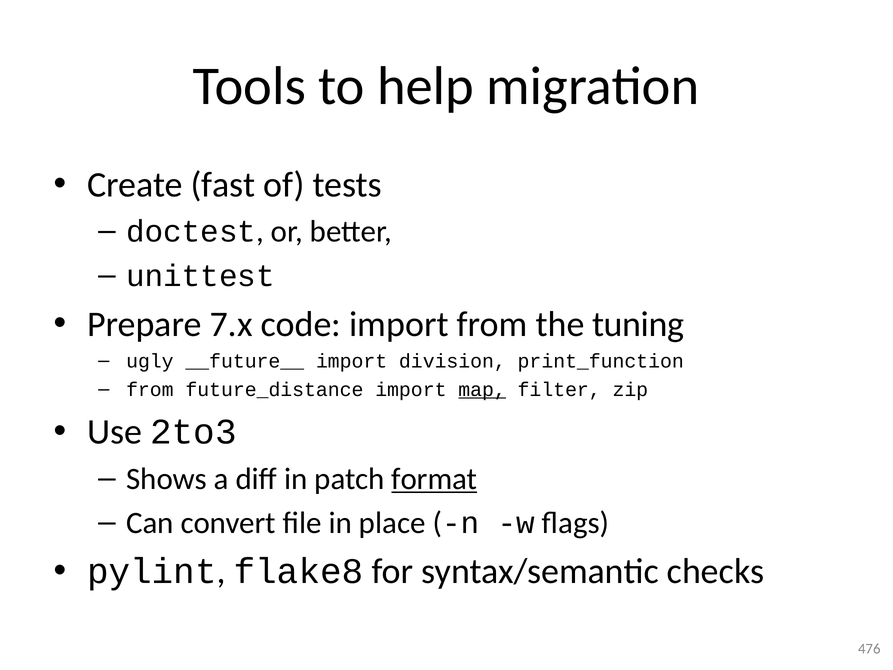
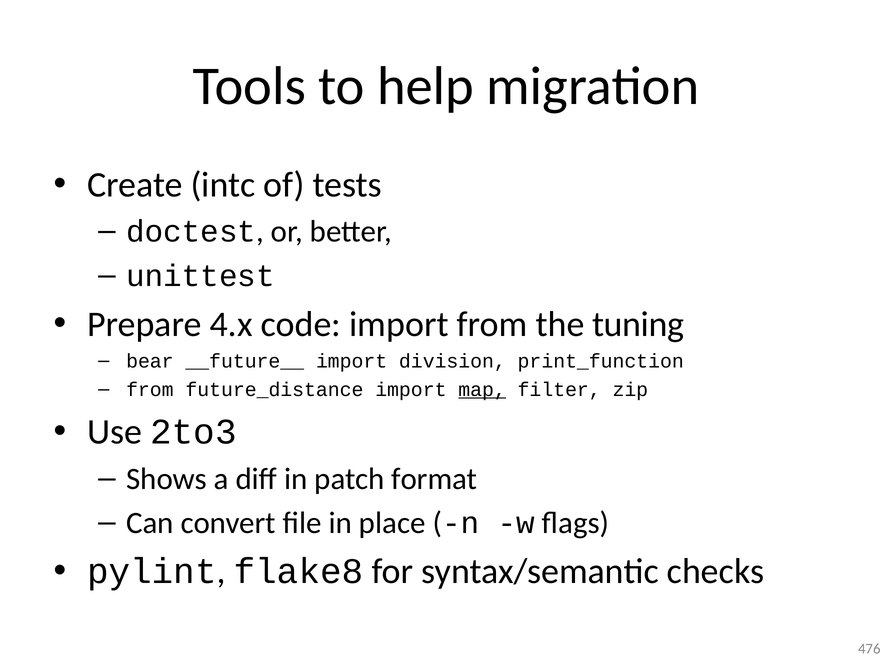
fast: fast -> intc
7.x: 7.x -> 4.x
ugly: ugly -> bear
format underline: present -> none
